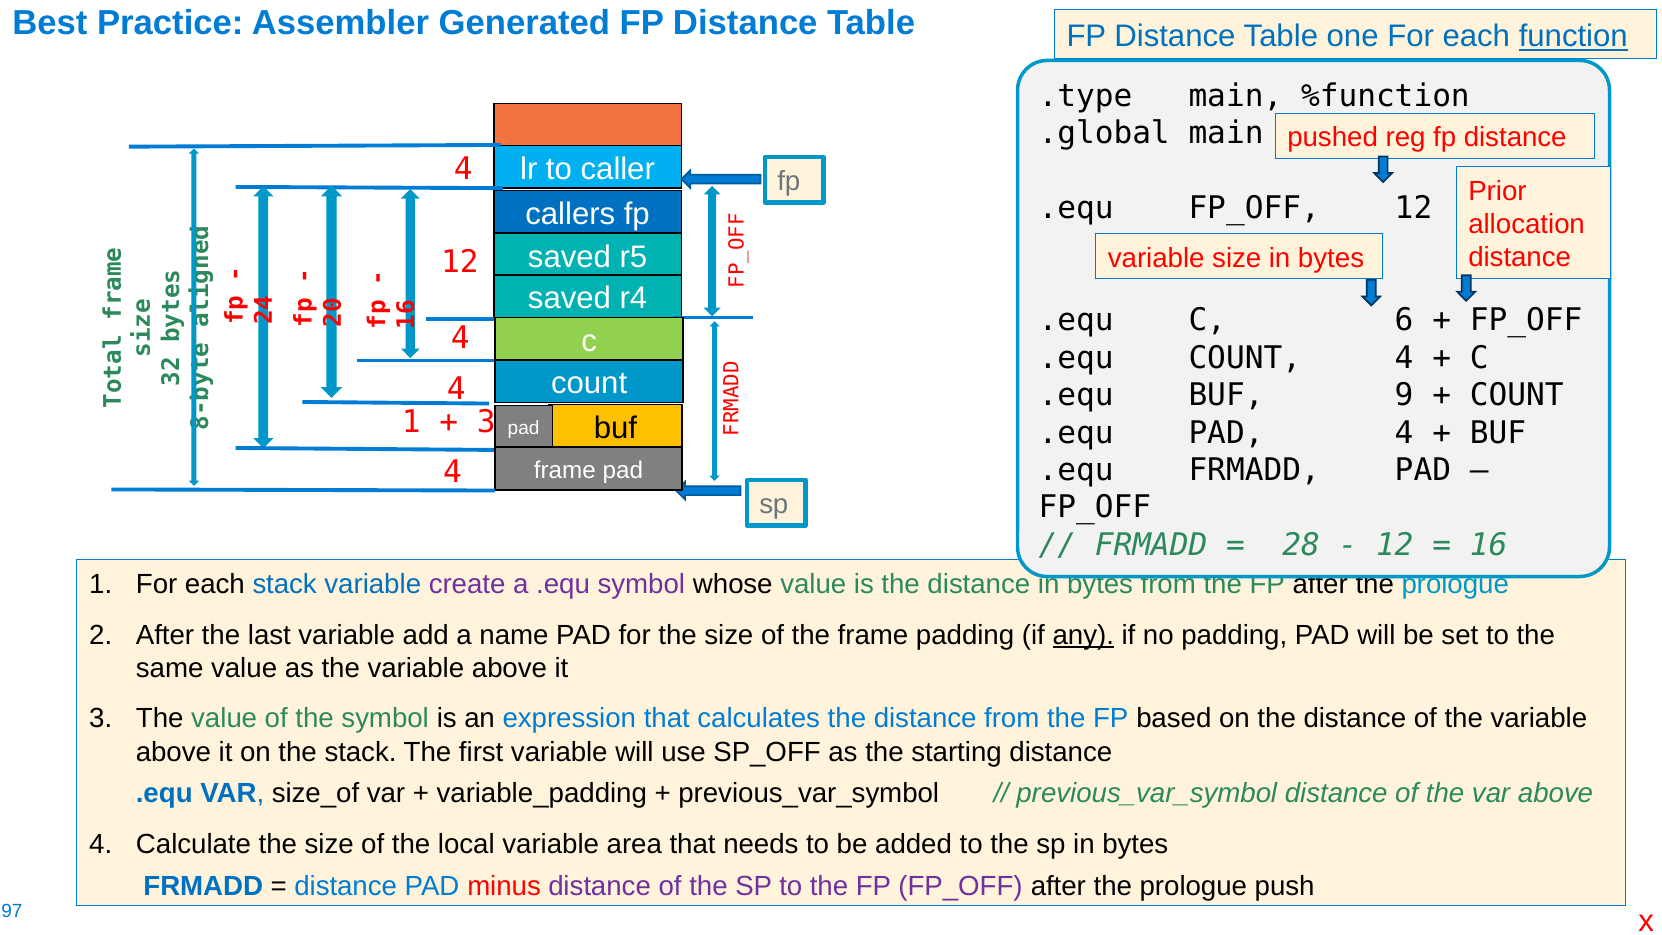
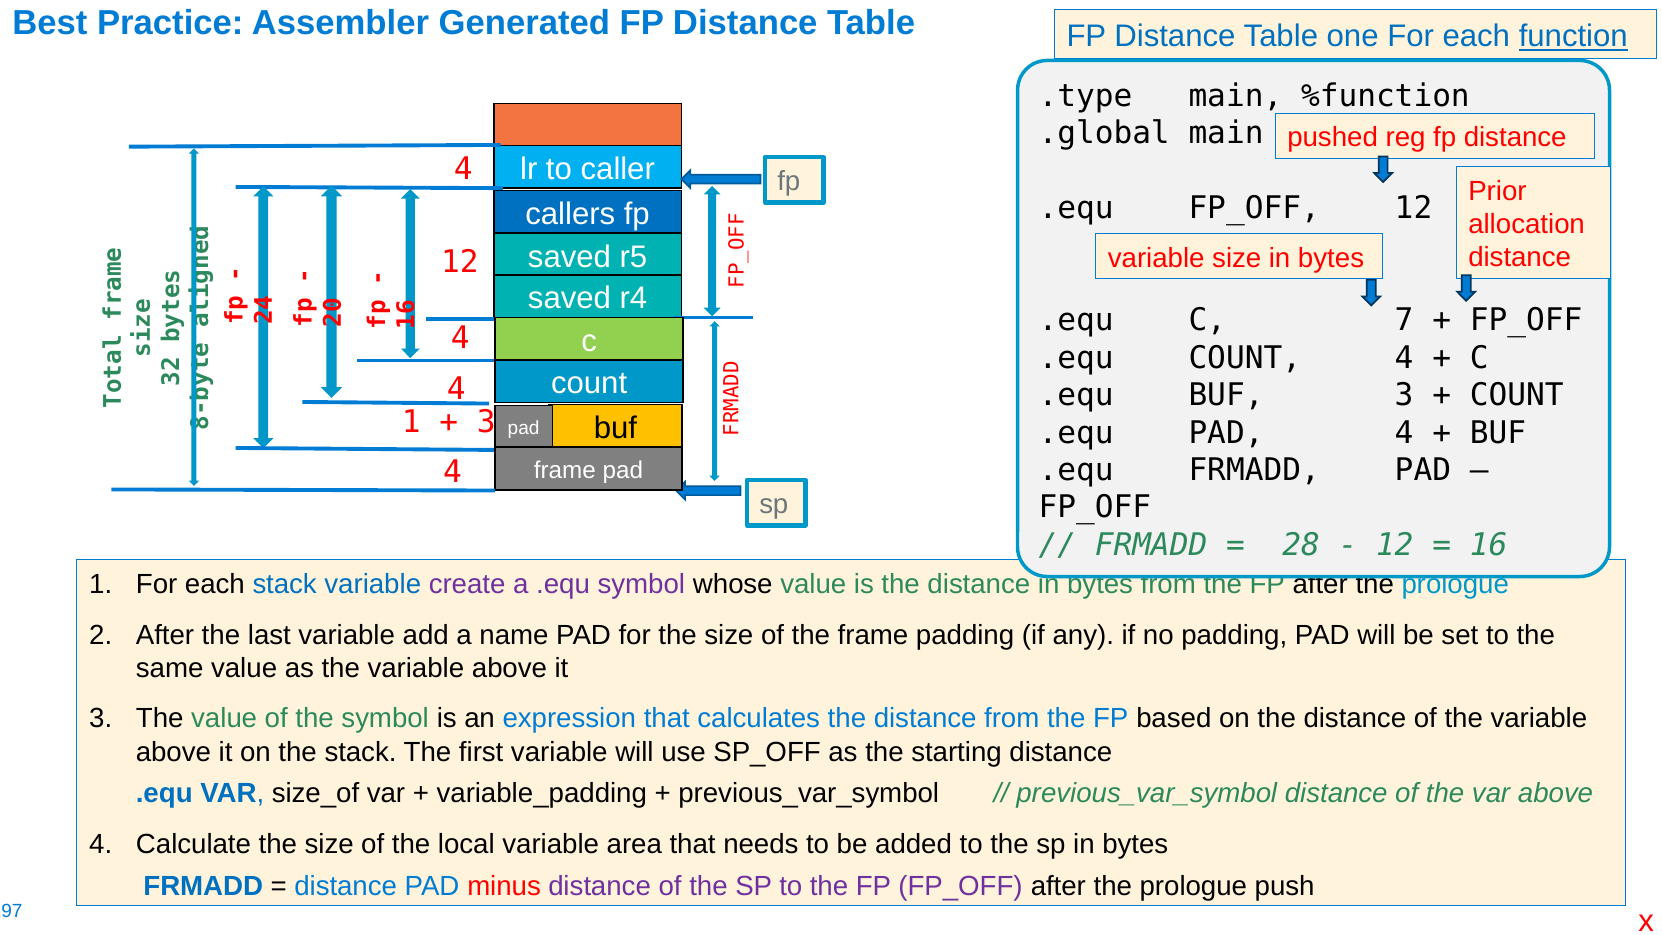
C 6: 6 -> 7
BUF 9: 9 -> 3
any underline: present -> none
